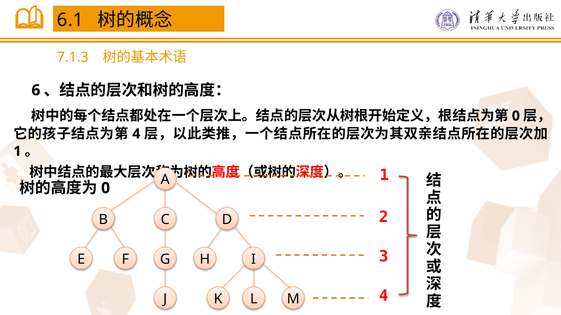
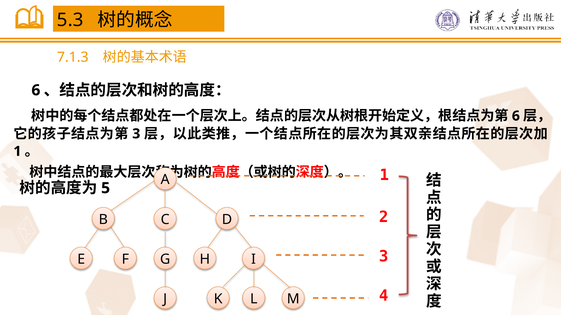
6.1: 6.1 -> 5.3
0 at (516, 116): 0 -> 6
4 at (136, 134): 4 -> 3
0 at (106, 188): 0 -> 5
